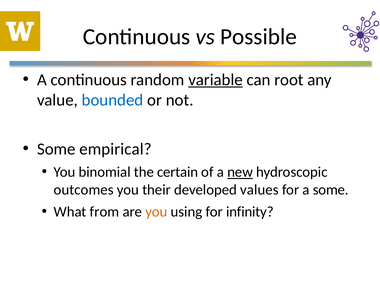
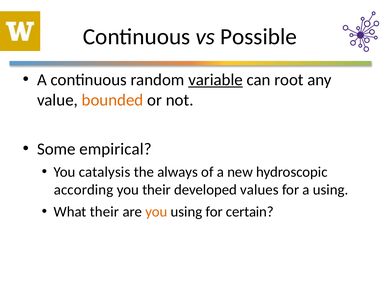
bounded colour: blue -> orange
binomial: binomial -> catalysis
certain: certain -> always
new underline: present -> none
outcomes: outcomes -> according
a some: some -> using
What from: from -> their
infinity: infinity -> certain
